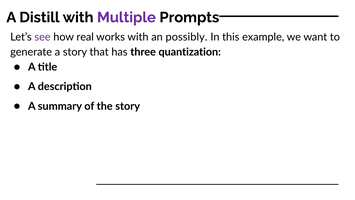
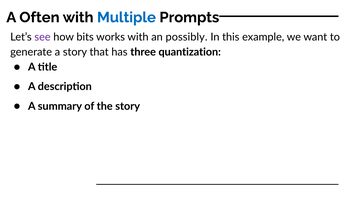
Distill: Distill -> Often
Multiple colour: purple -> blue
real: real -> bits
